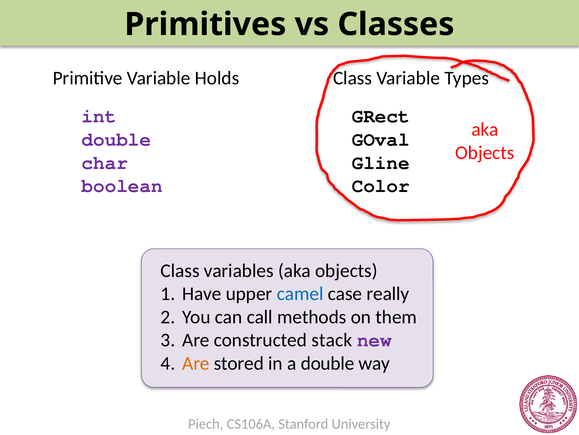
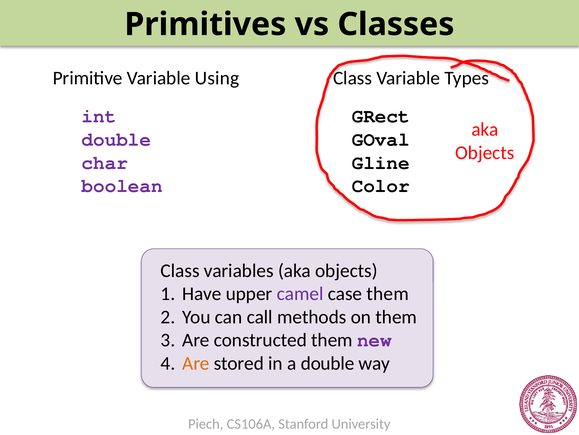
Holds: Holds -> Using
camel colour: blue -> purple
case really: really -> them
constructed stack: stack -> them
